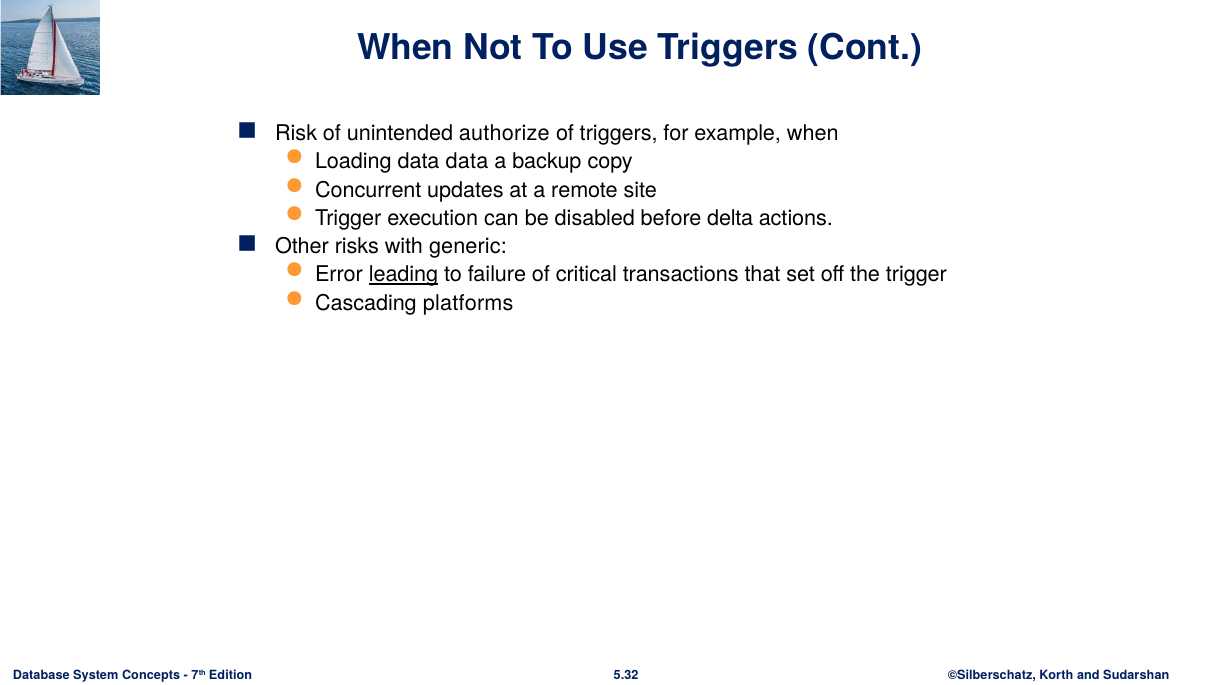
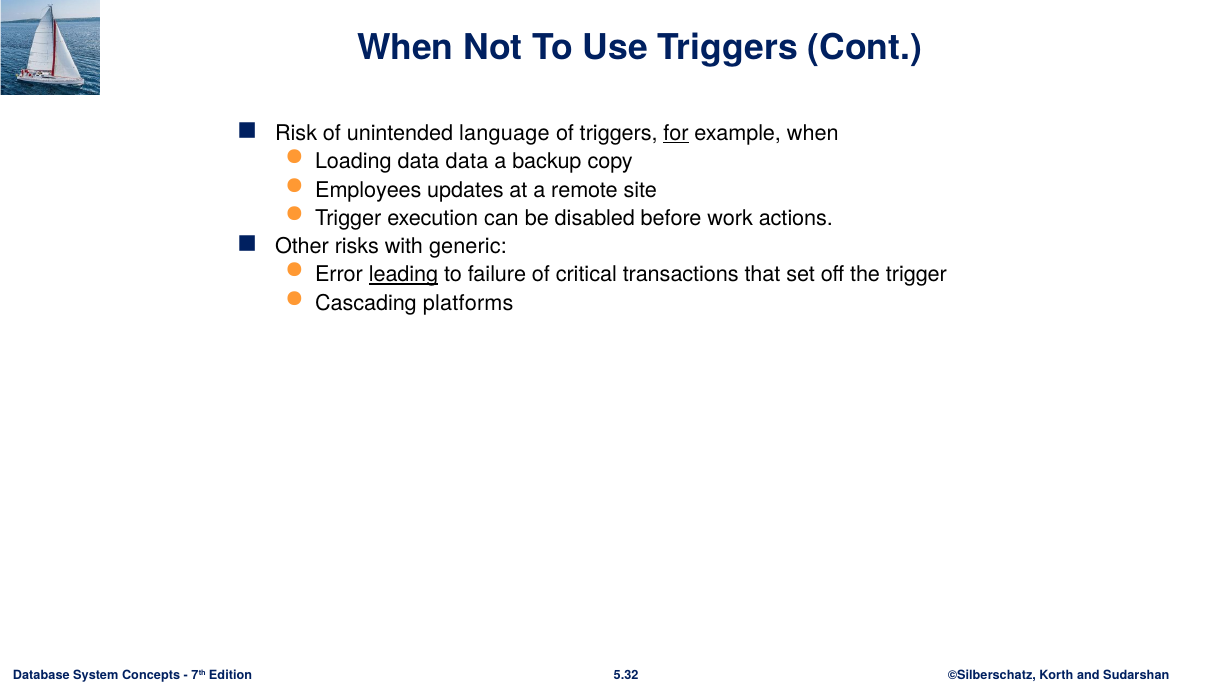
authorize: authorize -> language
for underline: none -> present
Concurrent: Concurrent -> Employees
delta: delta -> work
